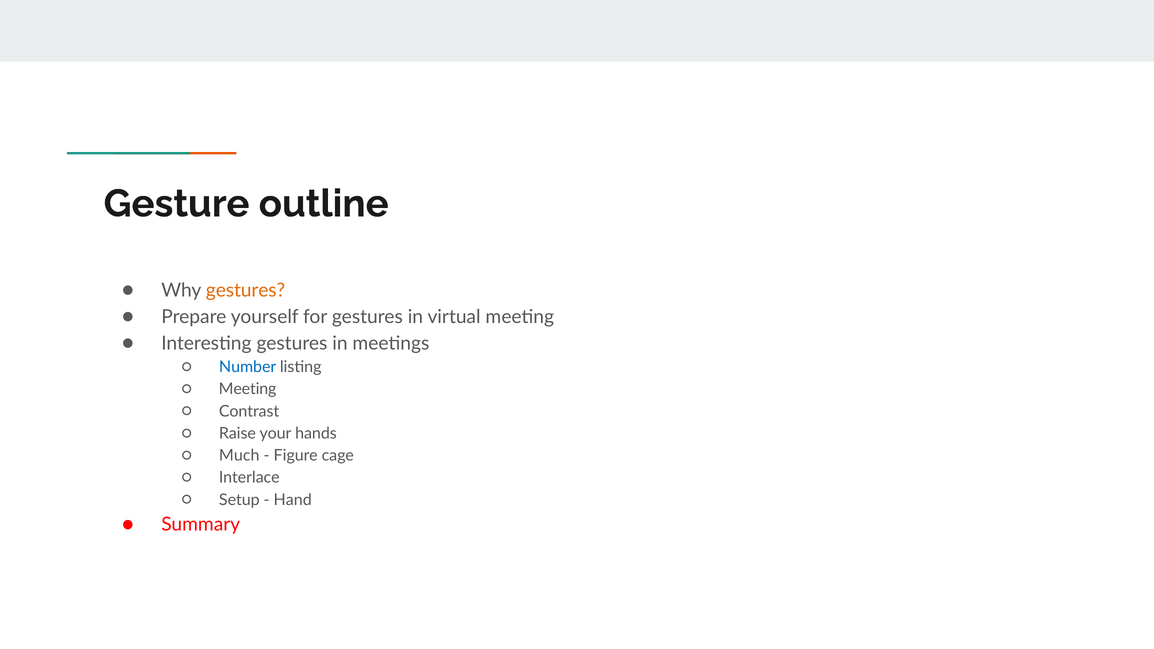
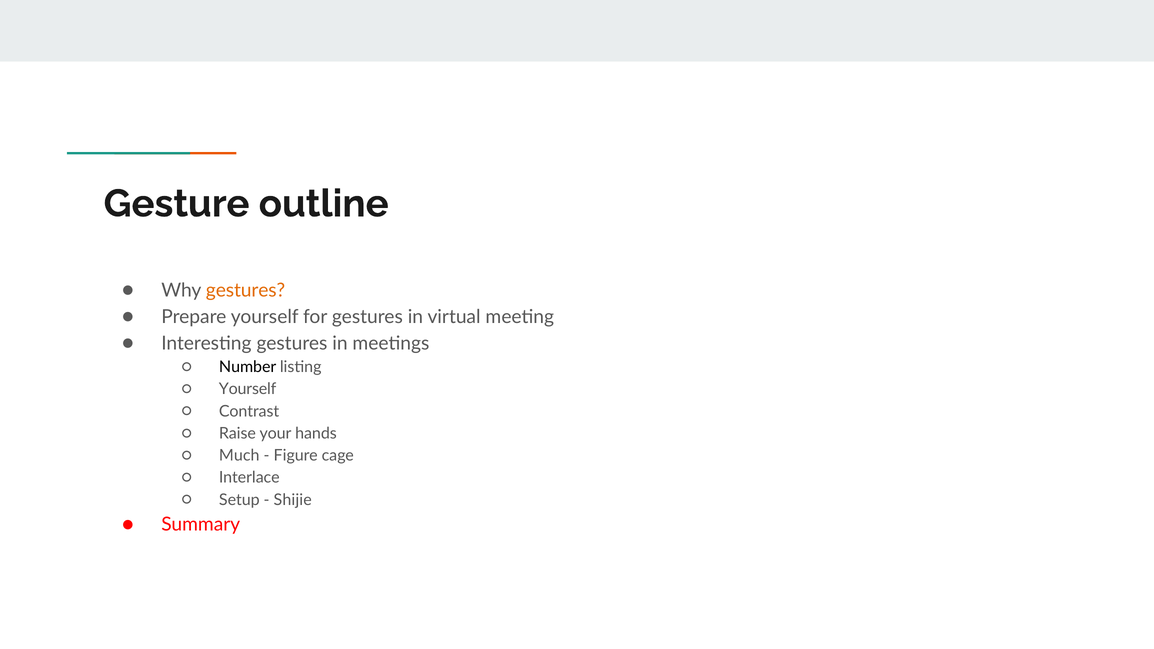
Number colour: blue -> black
Meeting at (248, 389): Meeting -> Yourself
Hand: Hand -> Shijie
